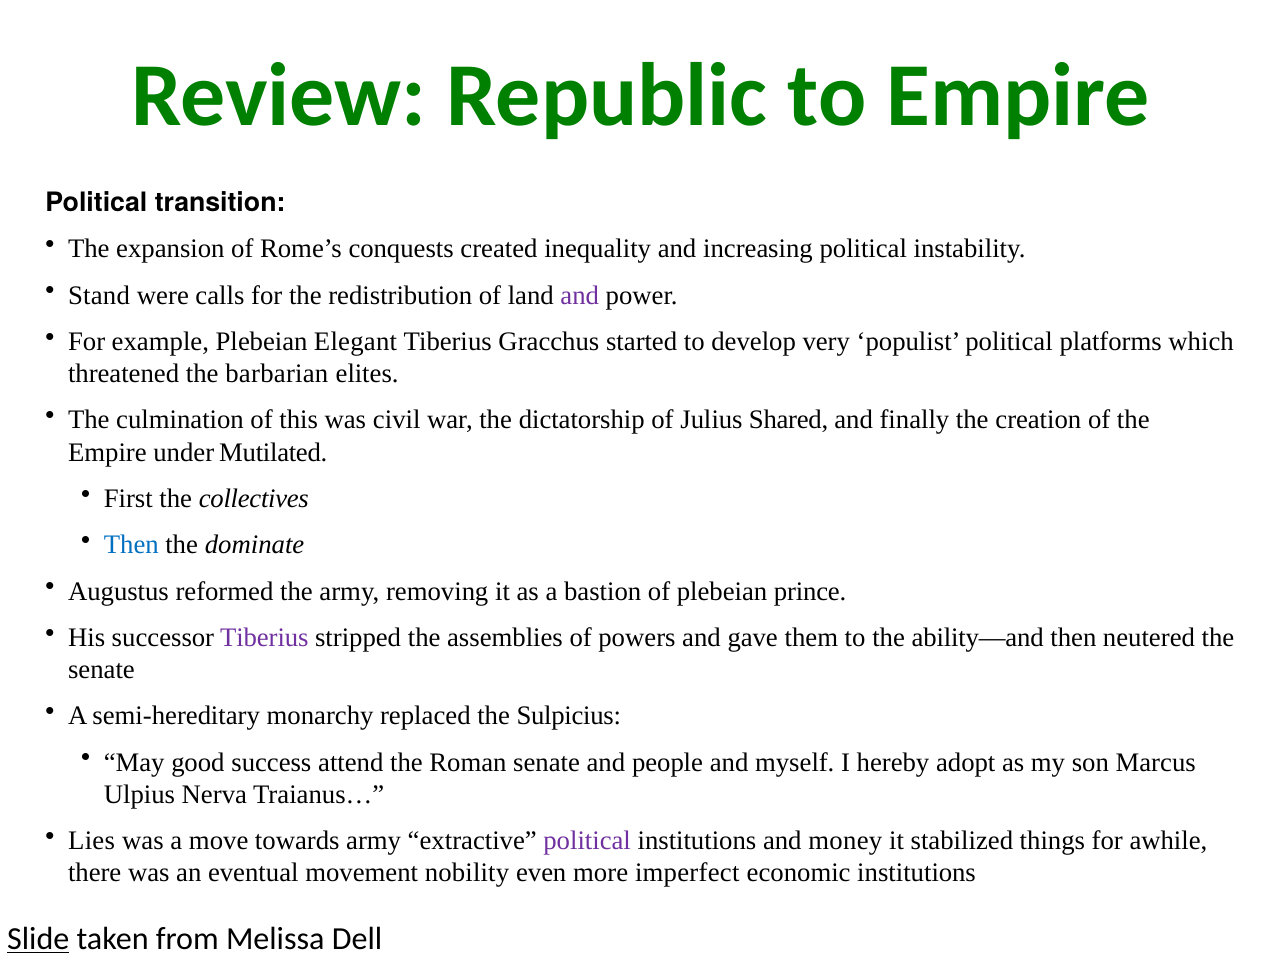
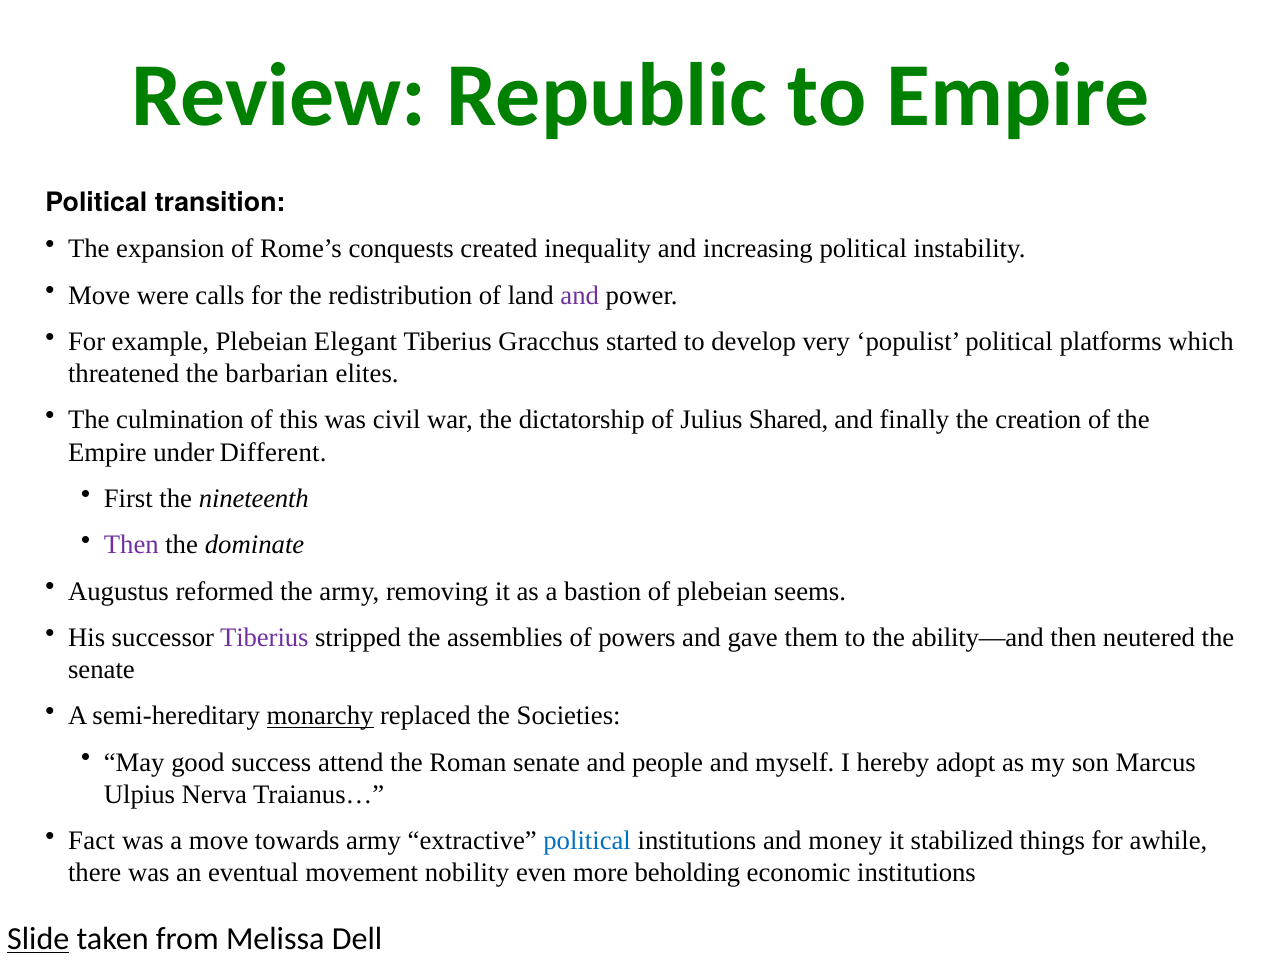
Stand at (99, 295): Stand -> Move
Mutilated: Mutilated -> Different
collectives: collectives -> nineteenth
Then at (131, 545) colour: blue -> purple
prince: prince -> seems
monarchy underline: none -> present
Sulpicius: Sulpicius -> Societies
Lies: Lies -> Fact
political at (587, 841) colour: purple -> blue
imperfect: imperfect -> beholding
